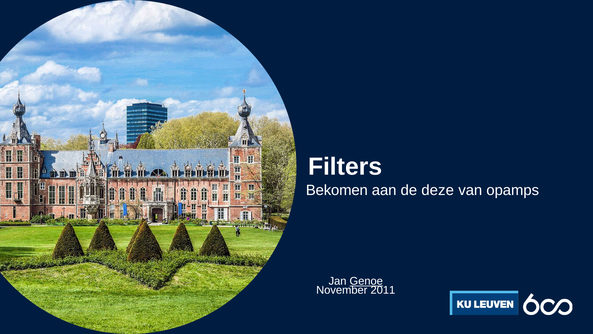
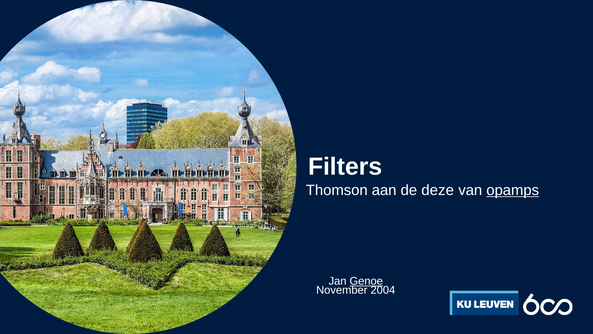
Bekomen: Bekomen -> Thomson
opamps underline: none -> present
2011: 2011 -> 2004
